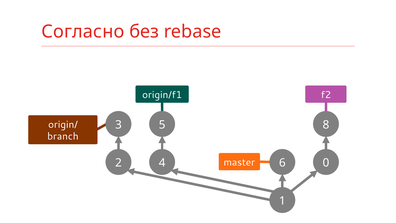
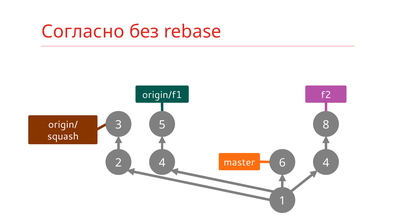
branch: branch -> squash
master 0: 0 -> 4
